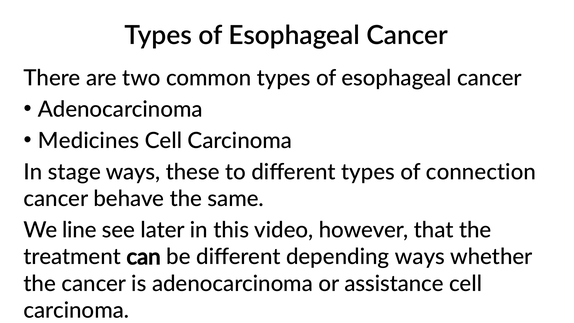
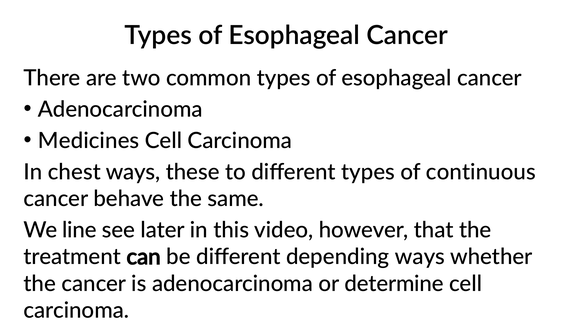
stage: stage -> chest
connection: connection -> continuous
assistance: assistance -> determine
